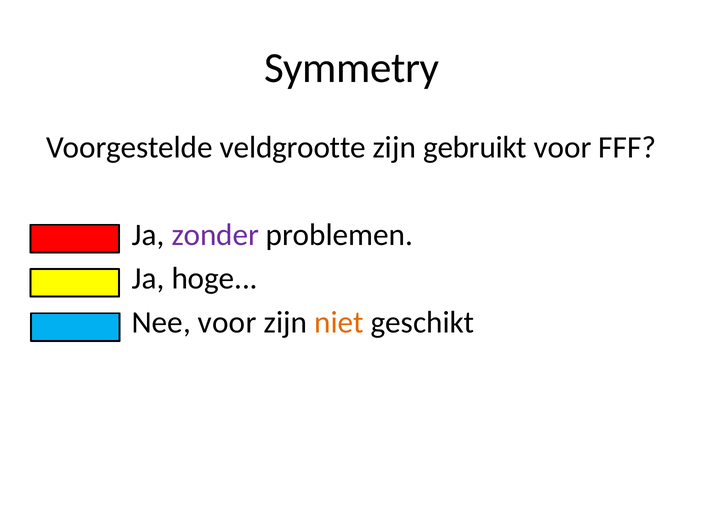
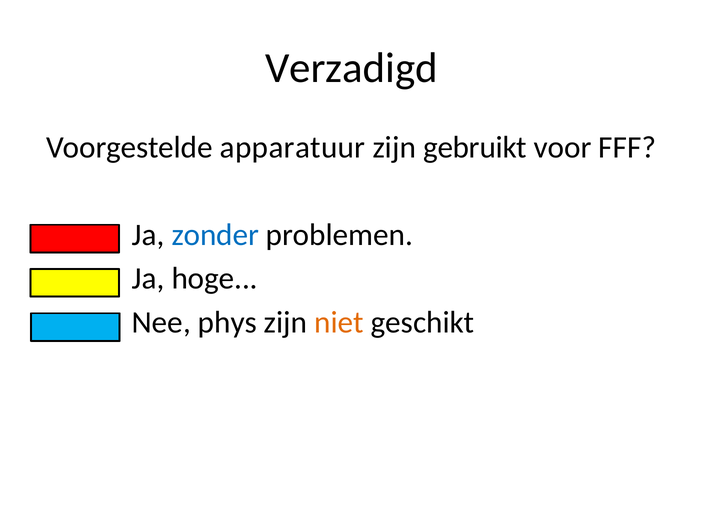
Symmetry: Symmetry -> Verzadigd
veldgrootte: veldgrootte -> apparatuur
zonder colour: purple -> blue
Nee voor: voor -> phys
